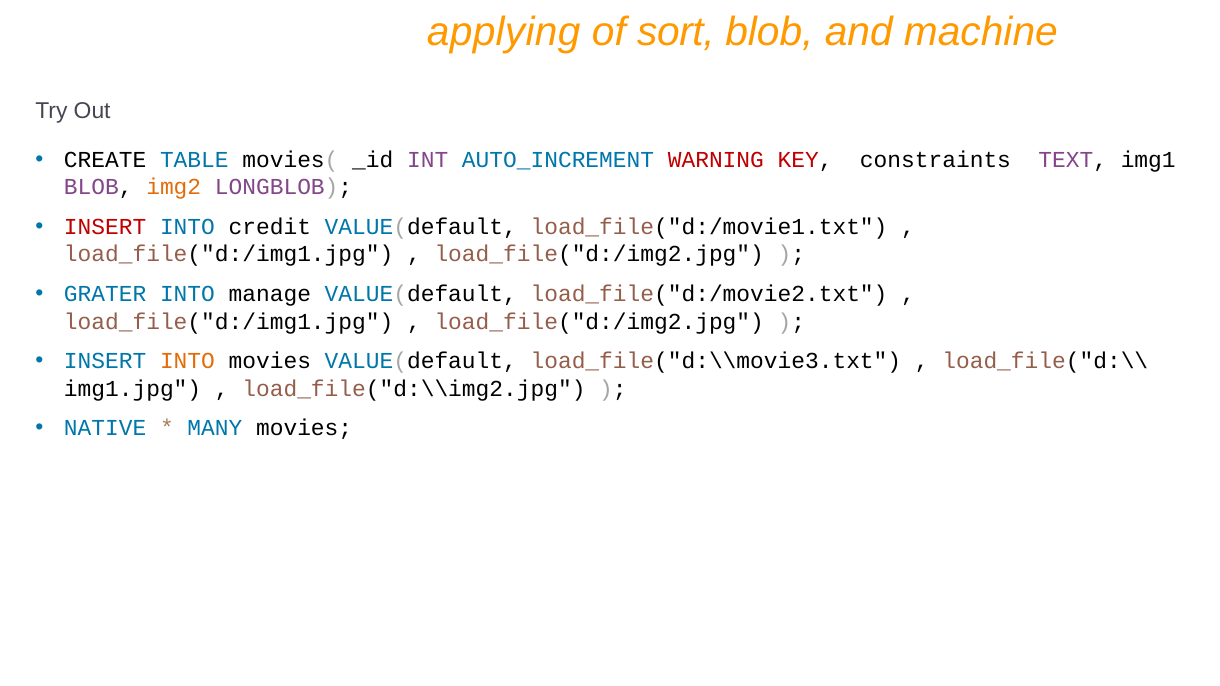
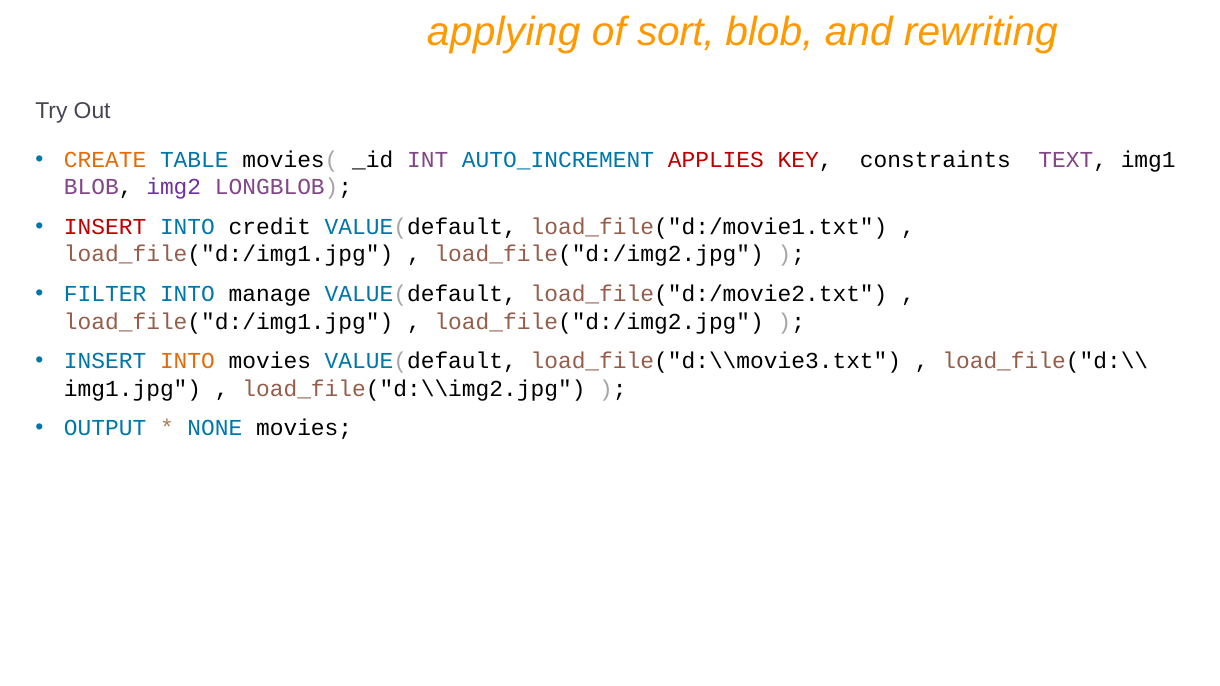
machine: machine -> rewriting
CREATE colour: black -> orange
WARNING: WARNING -> APPLIES
img2 colour: orange -> purple
GRATER: GRATER -> FILTER
NATIVE: NATIVE -> OUTPUT
MANY: MANY -> NONE
